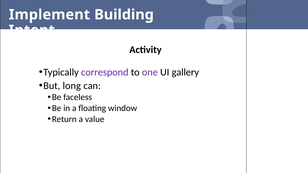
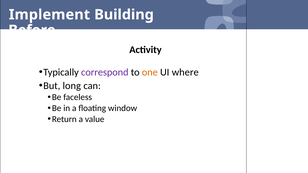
Intent: Intent -> Before
one colour: purple -> orange
gallery: gallery -> where
